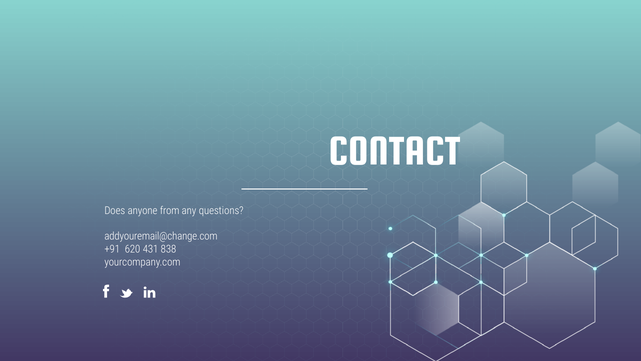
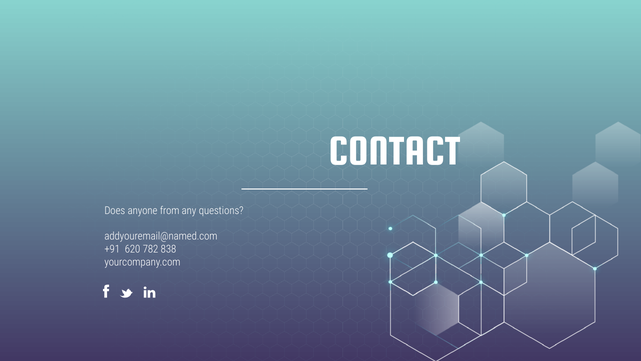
addyouremail@change.com: addyouremail@change.com -> addyouremail@named.com
431: 431 -> 782
